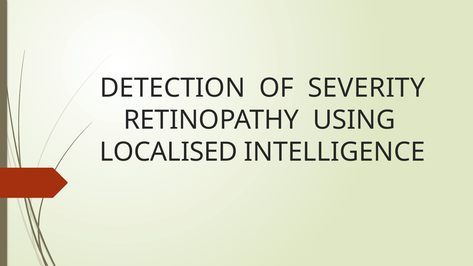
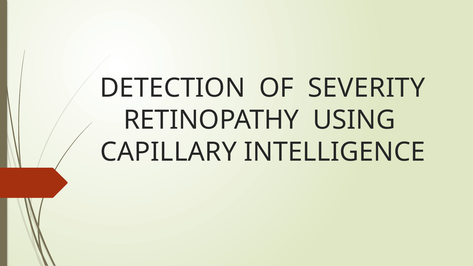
LOCALISED: LOCALISED -> CAPILLARY
